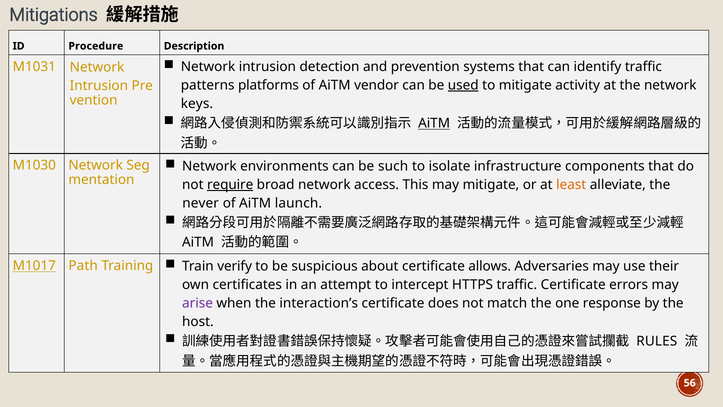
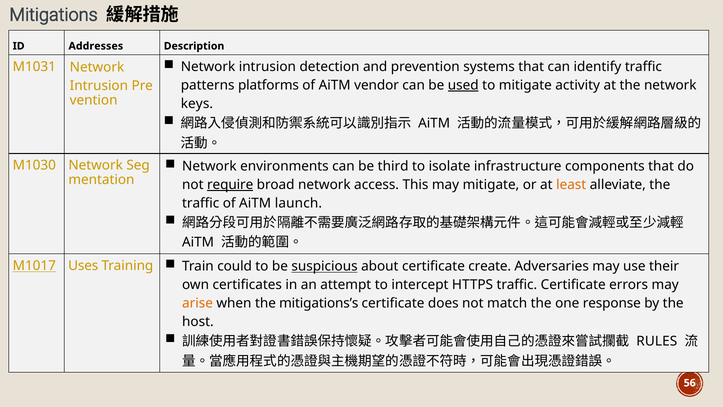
Procedure: Procedure -> Addresses
AiTM at (434, 123) underline: present -> none
such: such -> third
never at (201, 203): never -> traffic
Path: Path -> Uses
verify: verify -> could
suspicious underline: none -> present
allows: allows -> create
arise colour: purple -> orange
interaction’s: interaction’s -> mitigations’s
